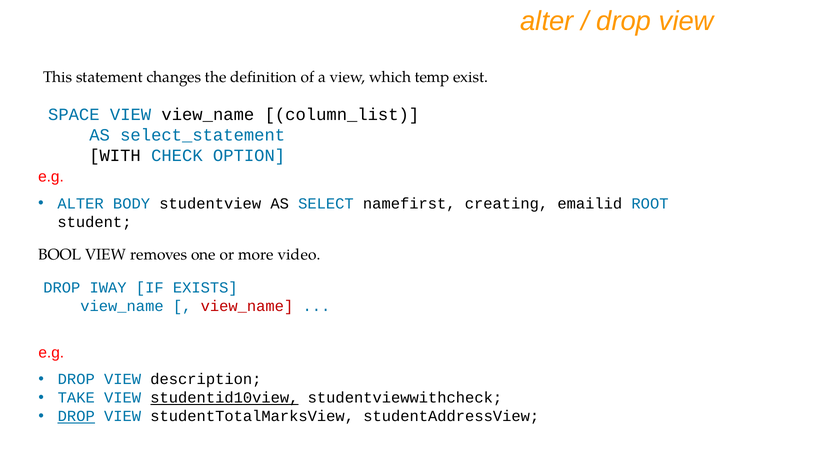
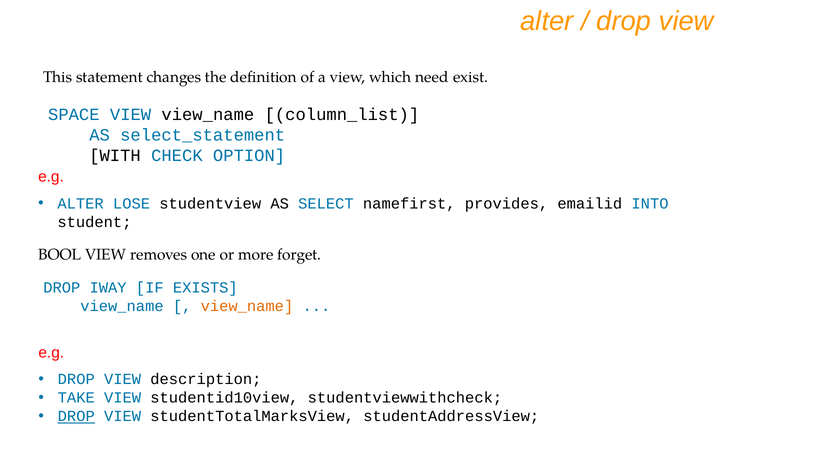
temp: temp -> need
BODY: BODY -> LOSE
creating: creating -> provides
ROOT: ROOT -> INTO
video: video -> forget
view_name at (247, 306) colour: red -> orange
studentid10view underline: present -> none
